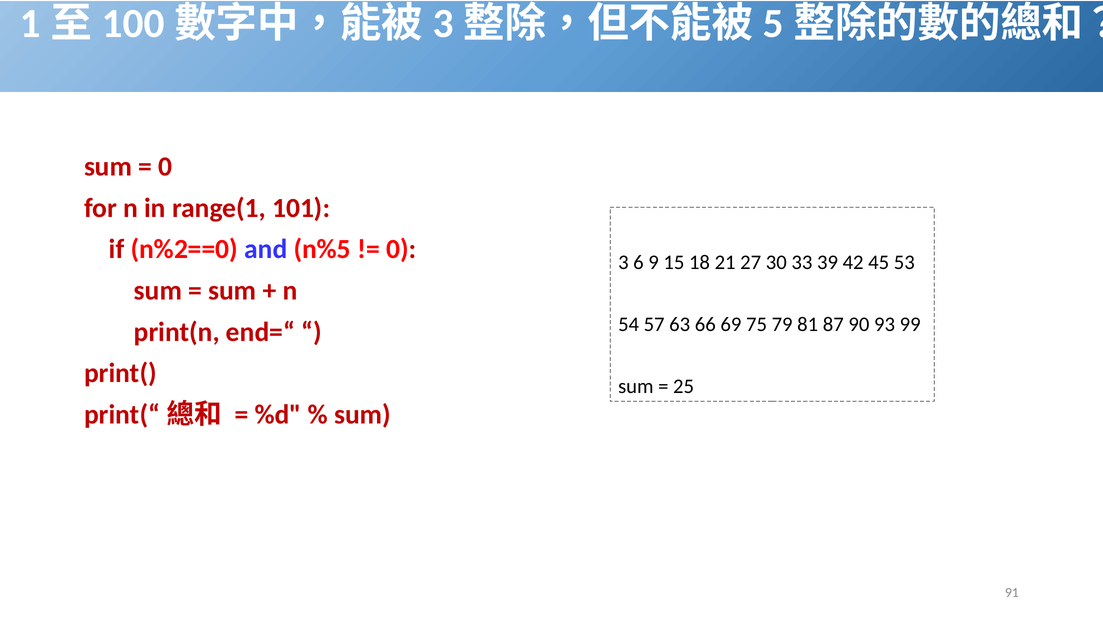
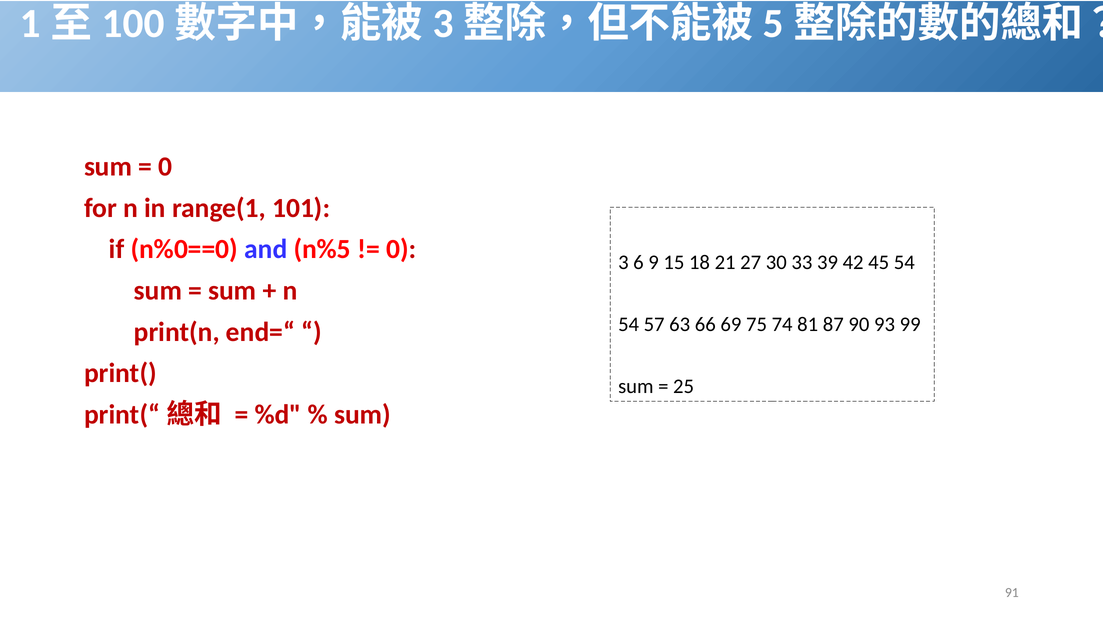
n%2==0: n%2==0 -> n%0==0
45 53: 53 -> 54
79: 79 -> 74
